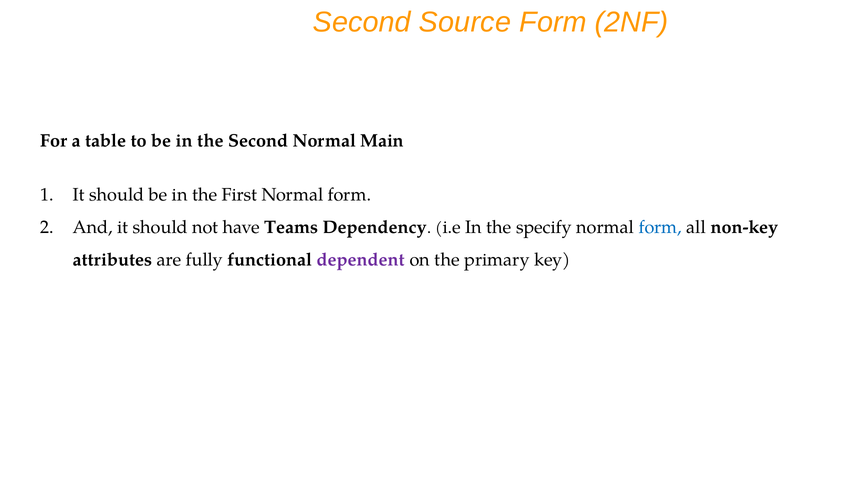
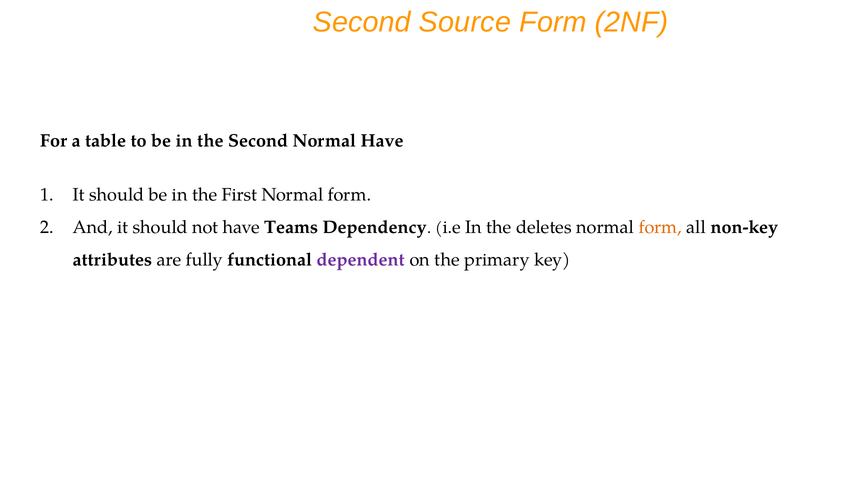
Normal Main: Main -> Have
specify: specify -> deletes
form at (660, 227) colour: blue -> orange
